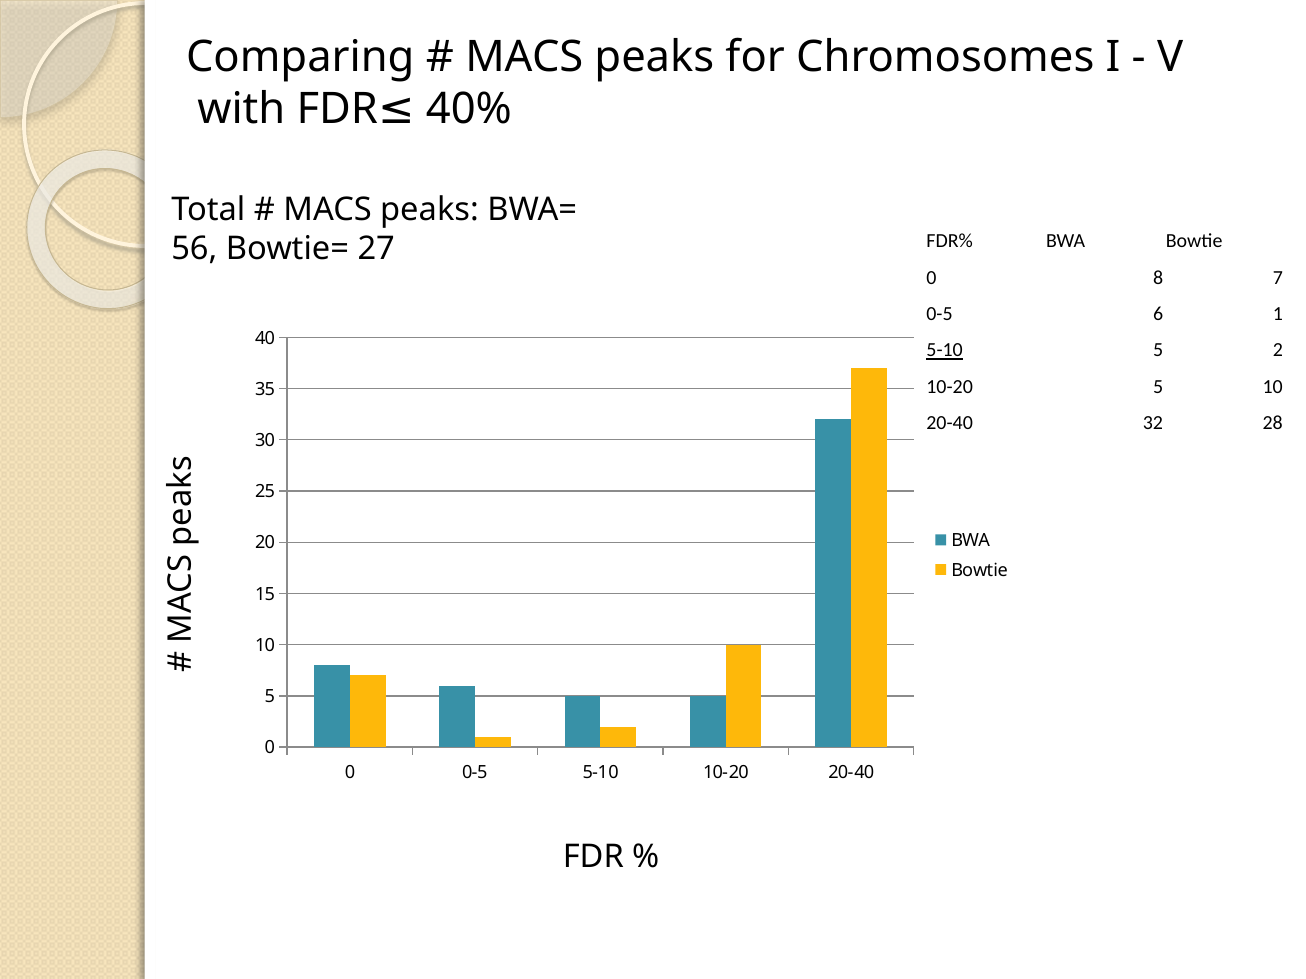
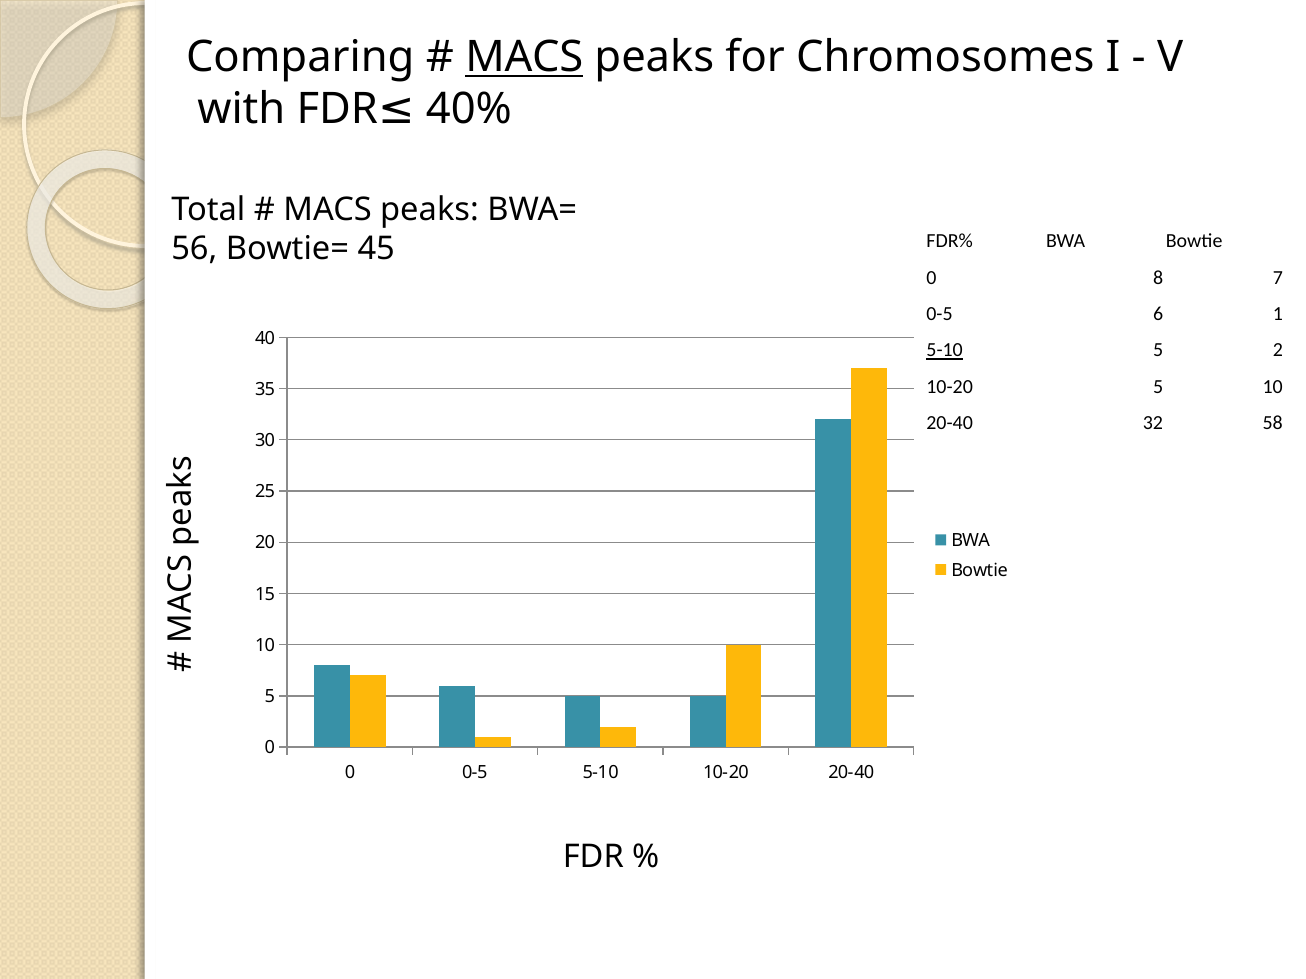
MACS at (524, 57) underline: none -> present
27: 27 -> 45
28: 28 -> 58
